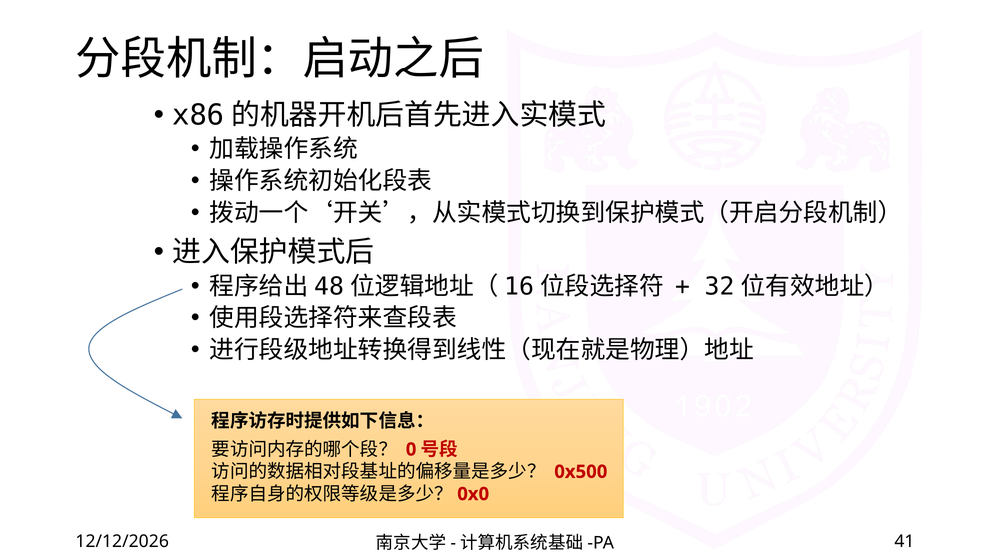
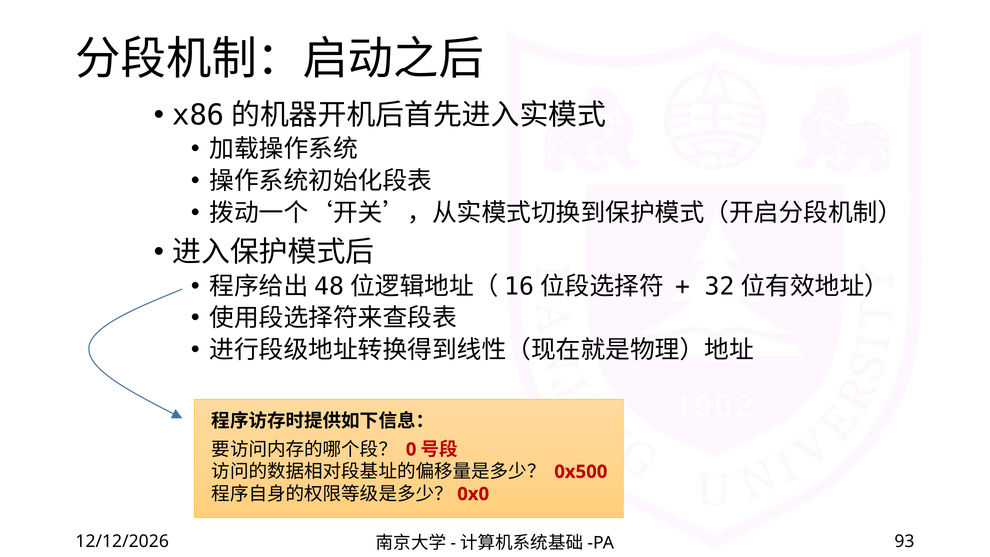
41: 41 -> 93
